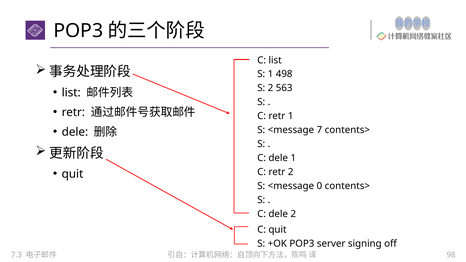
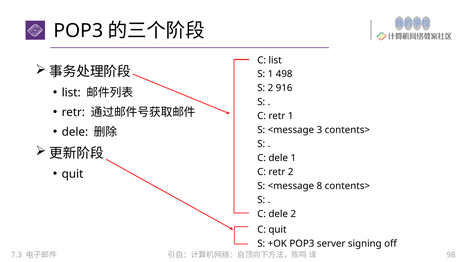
563: 563 -> 916
7: 7 -> 3
0: 0 -> 8
